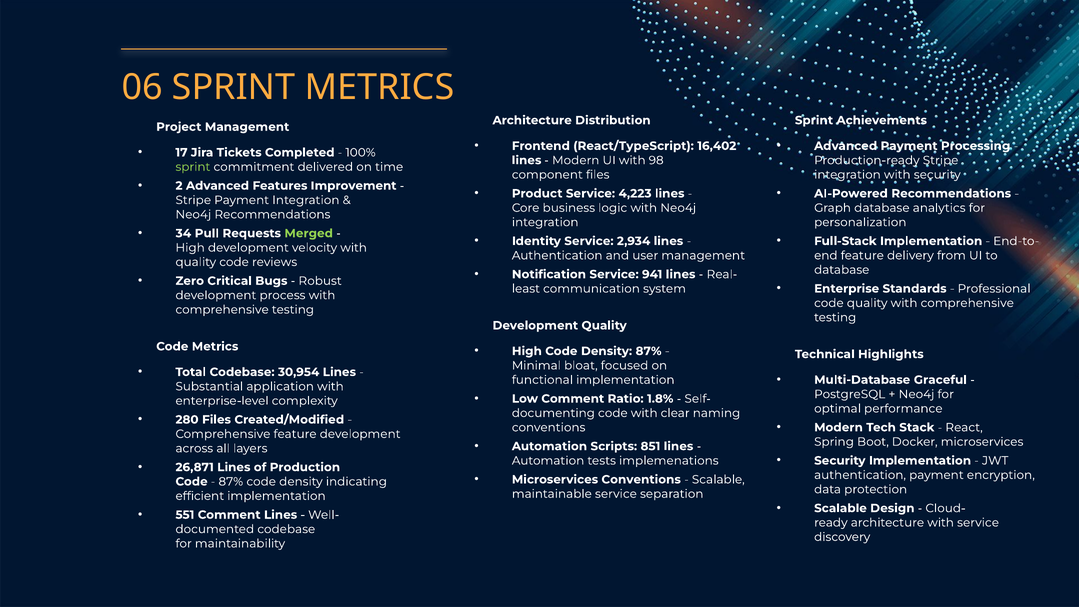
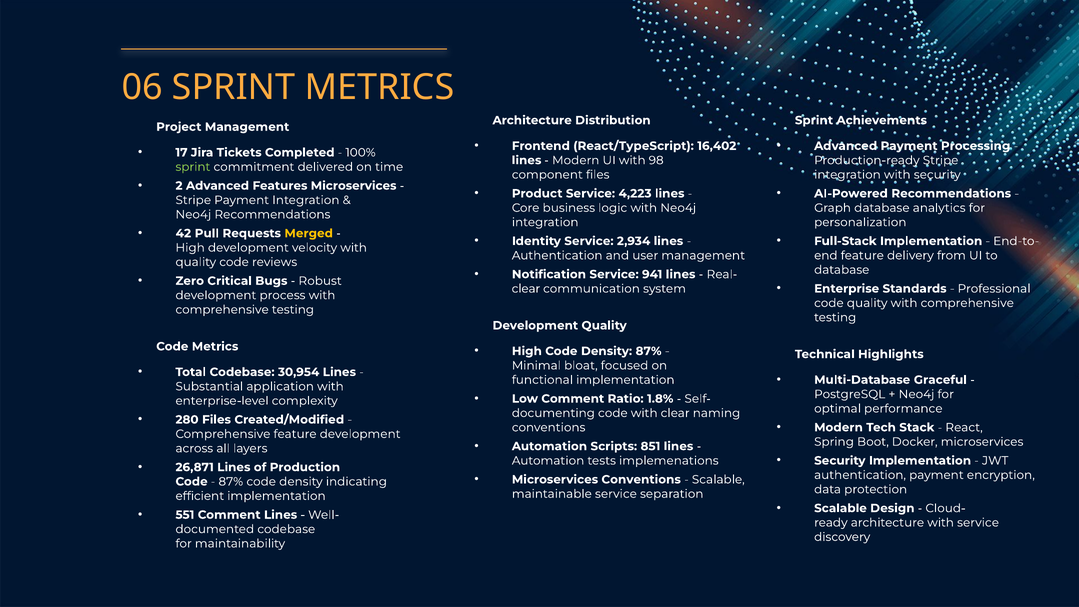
Features Improvement: Improvement -> Microservices
34: 34 -> 42
Merged colour: light green -> yellow
least at (526, 289): least -> clear
